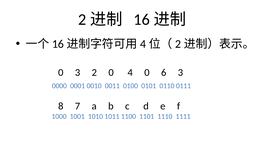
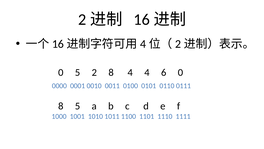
0 3: 3 -> 5
2 0: 0 -> 8
4 0: 0 -> 4
6 3: 3 -> 0
8 7: 7 -> 5
